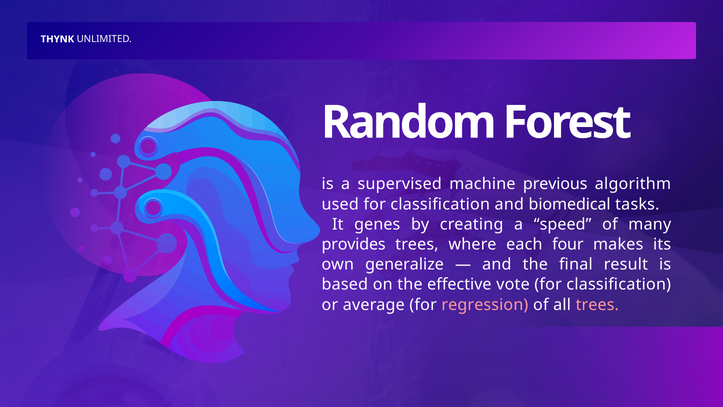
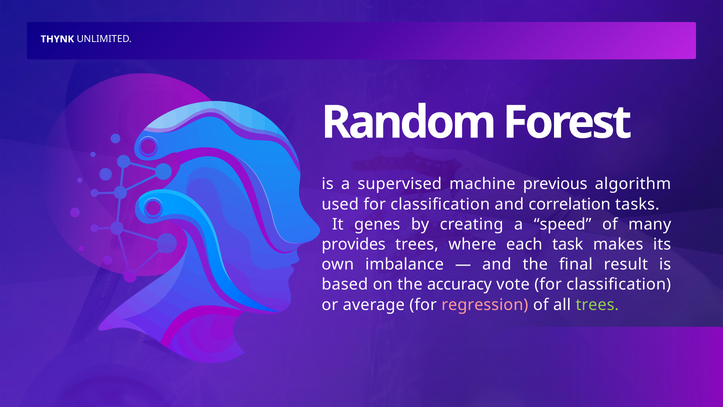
biomedical: biomedical -> correlation
four: four -> task
generalize: generalize -> imbalance
effective: effective -> accuracy
trees at (597, 304) colour: pink -> light green
